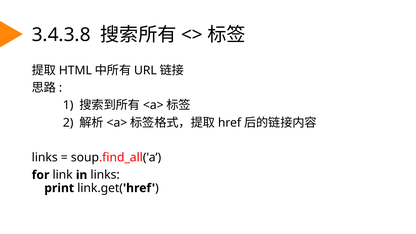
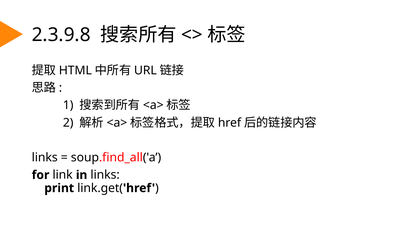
3.4.3.8: 3.4.3.8 -> 2.3.9.8
